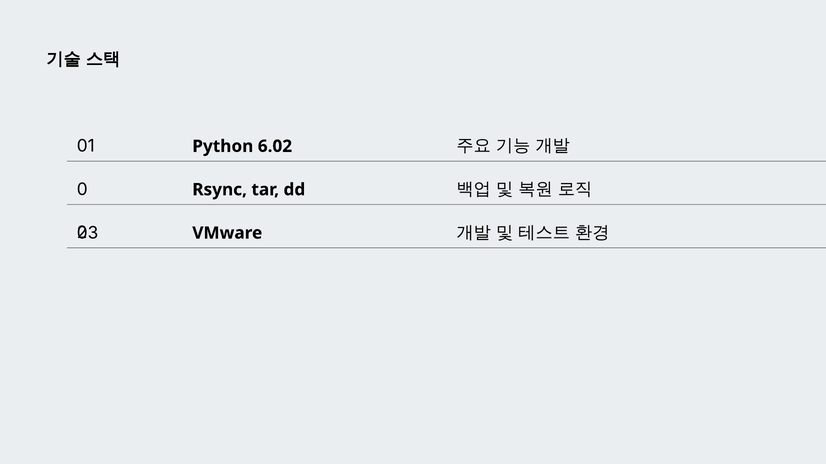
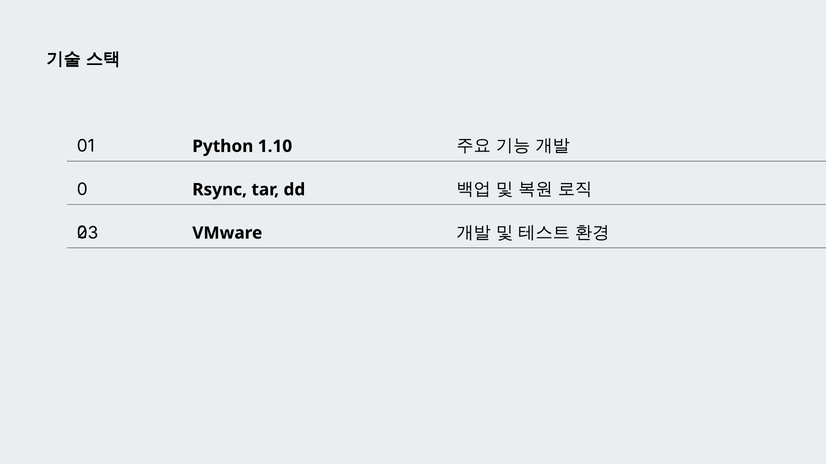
6.02: 6.02 -> 1.10
